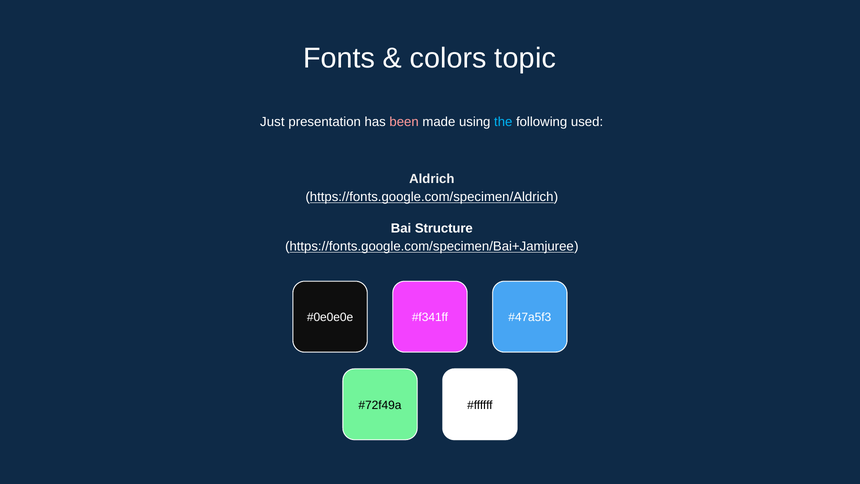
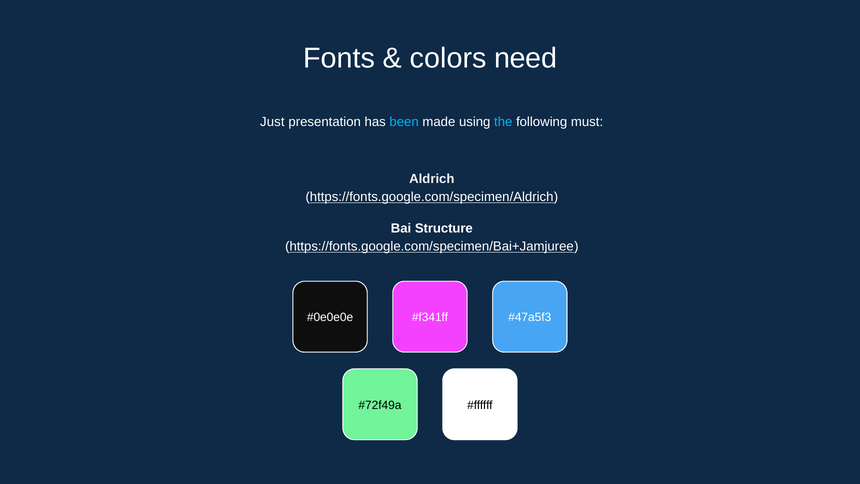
topic: topic -> need
been colour: pink -> light blue
used: used -> must
